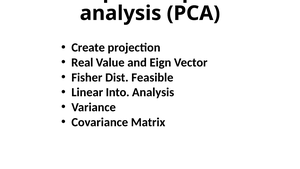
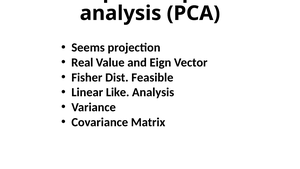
Create: Create -> Seems
Into: Into -> Like
